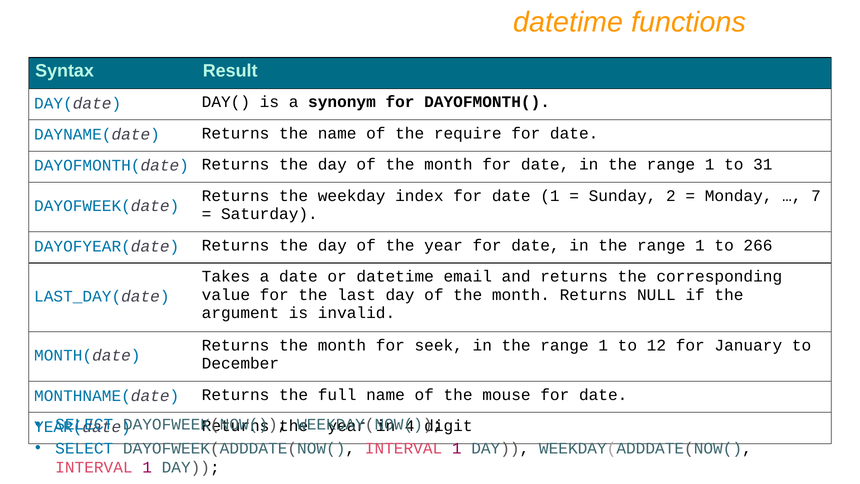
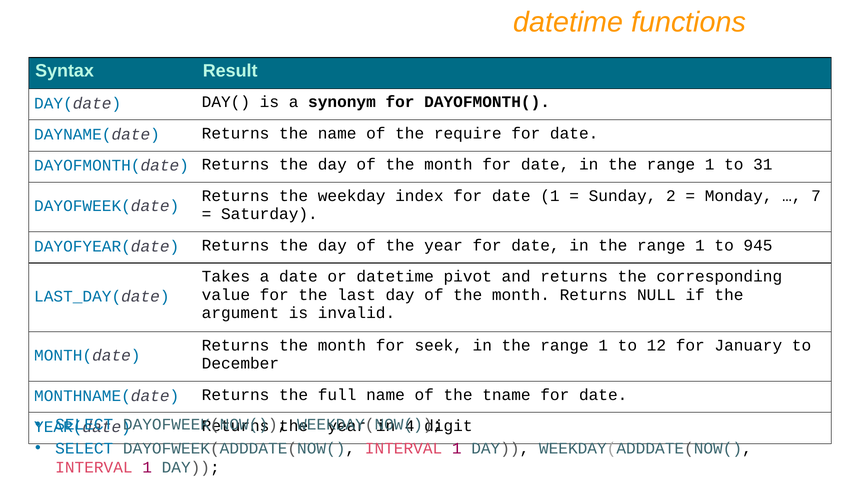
266: 266 -> 945
email: email -> pivot
mouse: mouse -> tname
